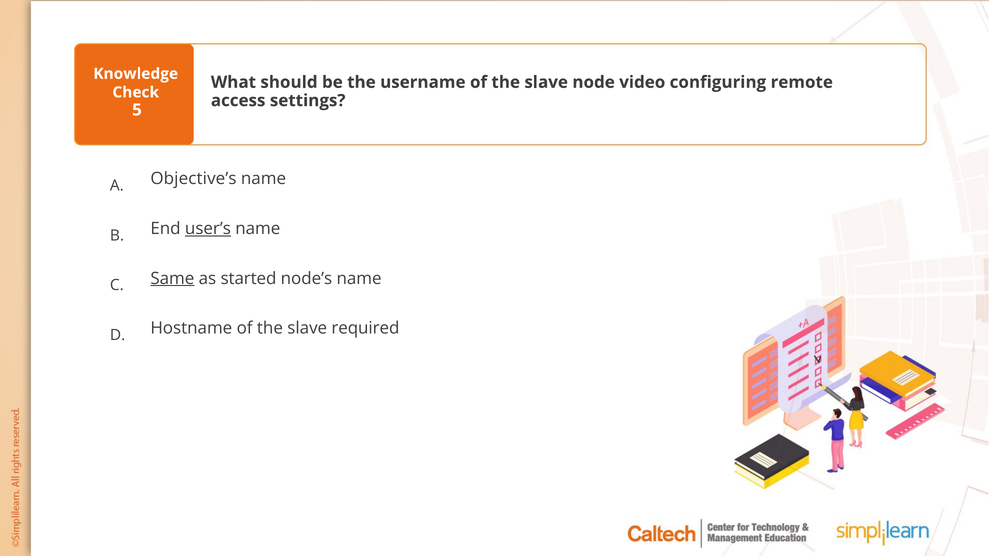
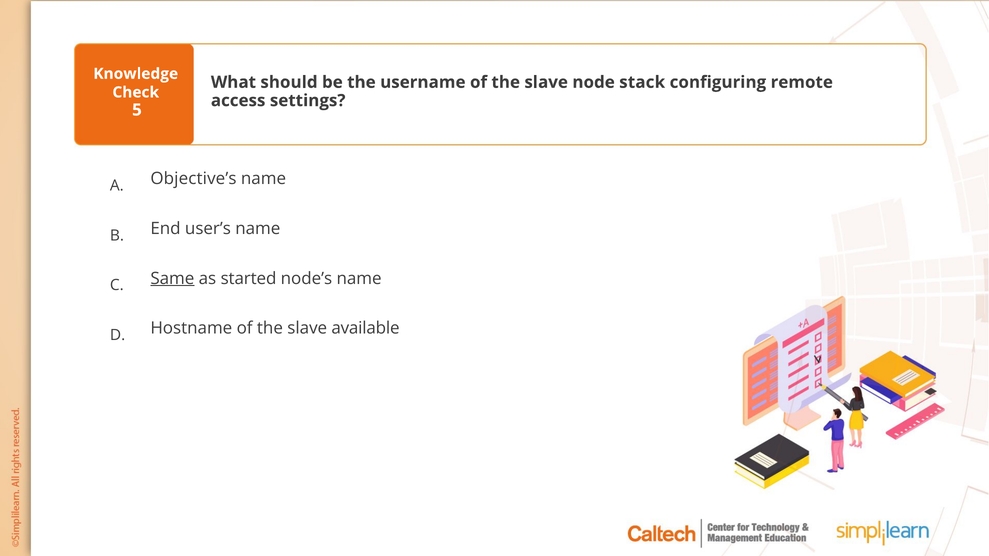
video: video -> stack
user’s underline: present -> none
required: required -> available
